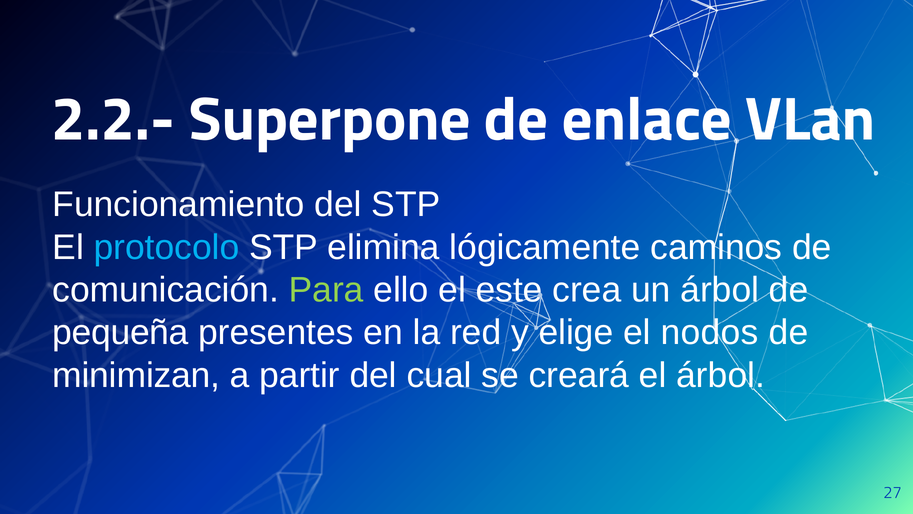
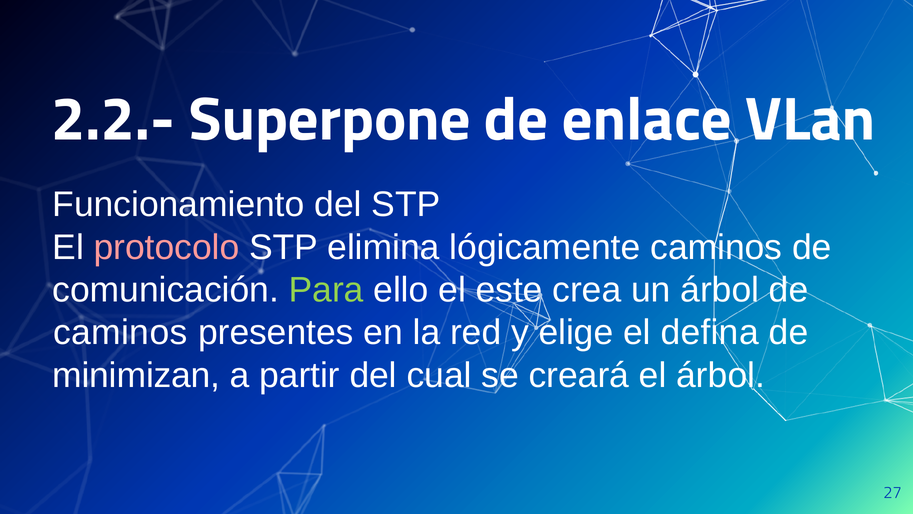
protocolo colour: light blue -> pink
pequeña at (121, 332): pequeña -> caminos
nodos: nodos -> defina
